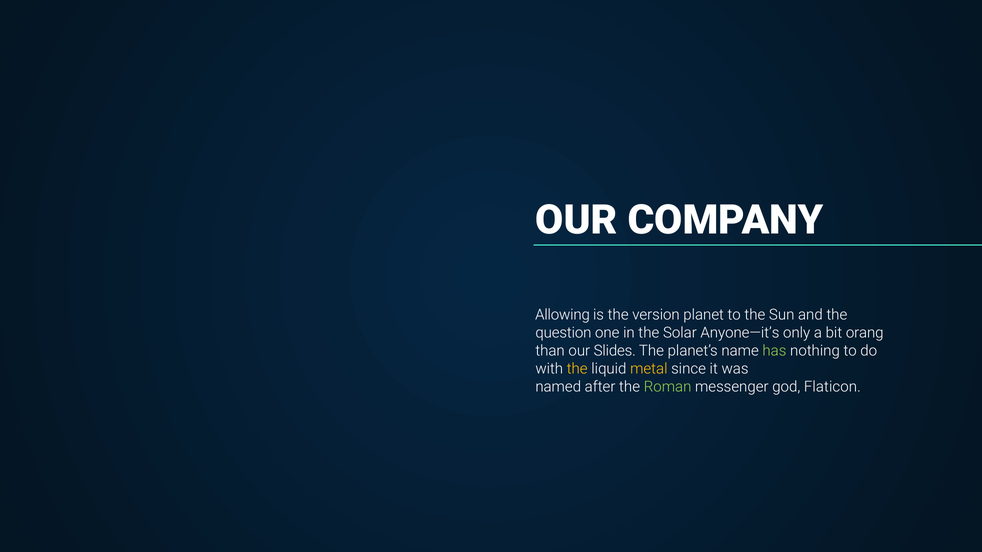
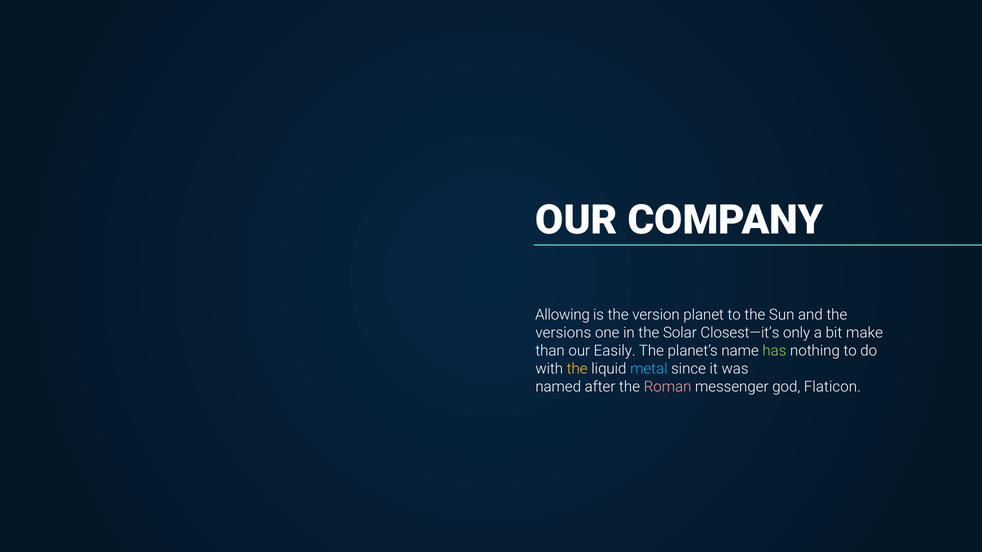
question: question -> versions
Anyone—it’s: Anyone—it’s -> Closest—it’s
orang: orang -> make
Slides: Slides -> Easily
metal colour: yellow -> light blue
Roman colour: light green -> pink
